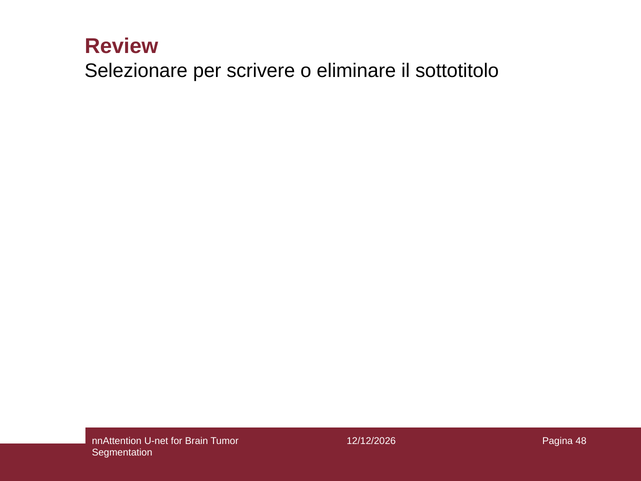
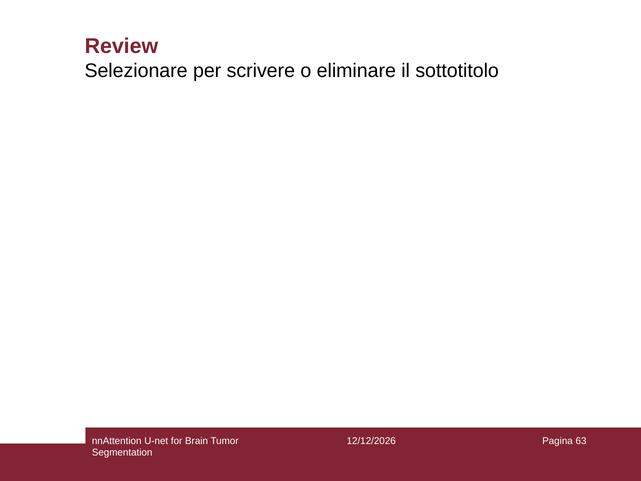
48: 48 -> 63
